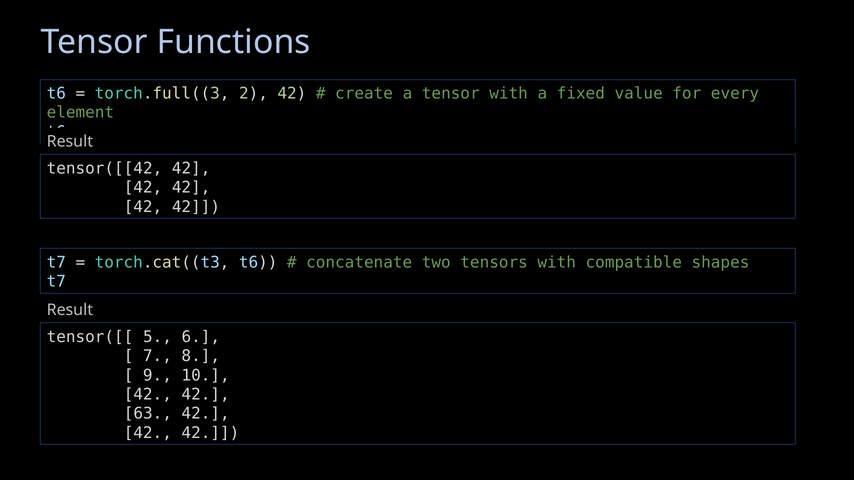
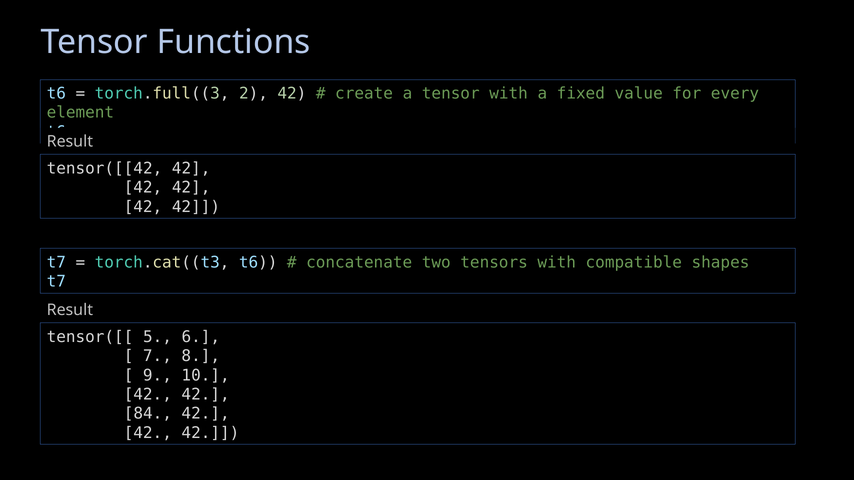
63: 63 -> 84
